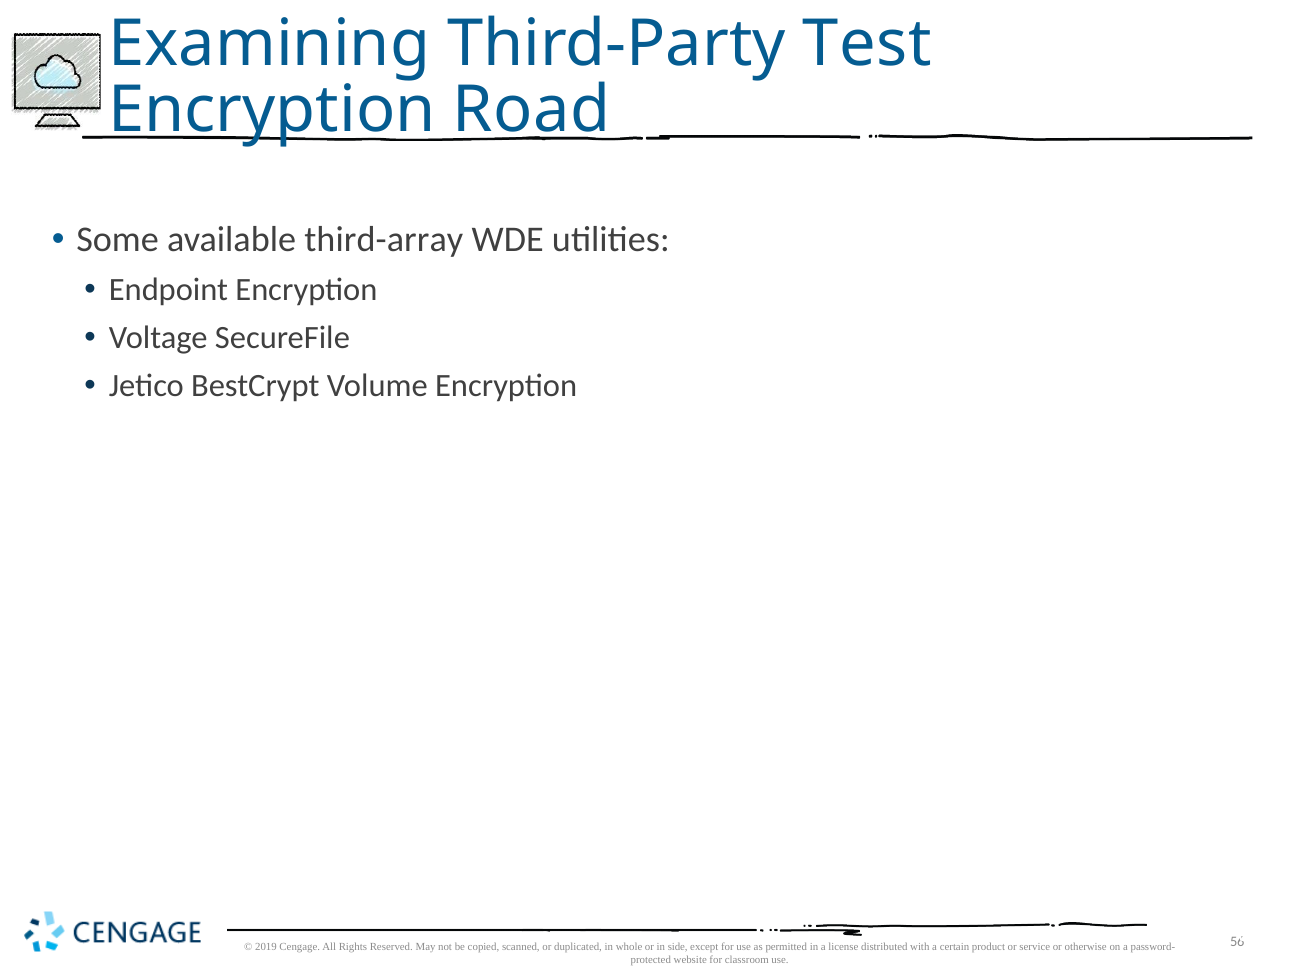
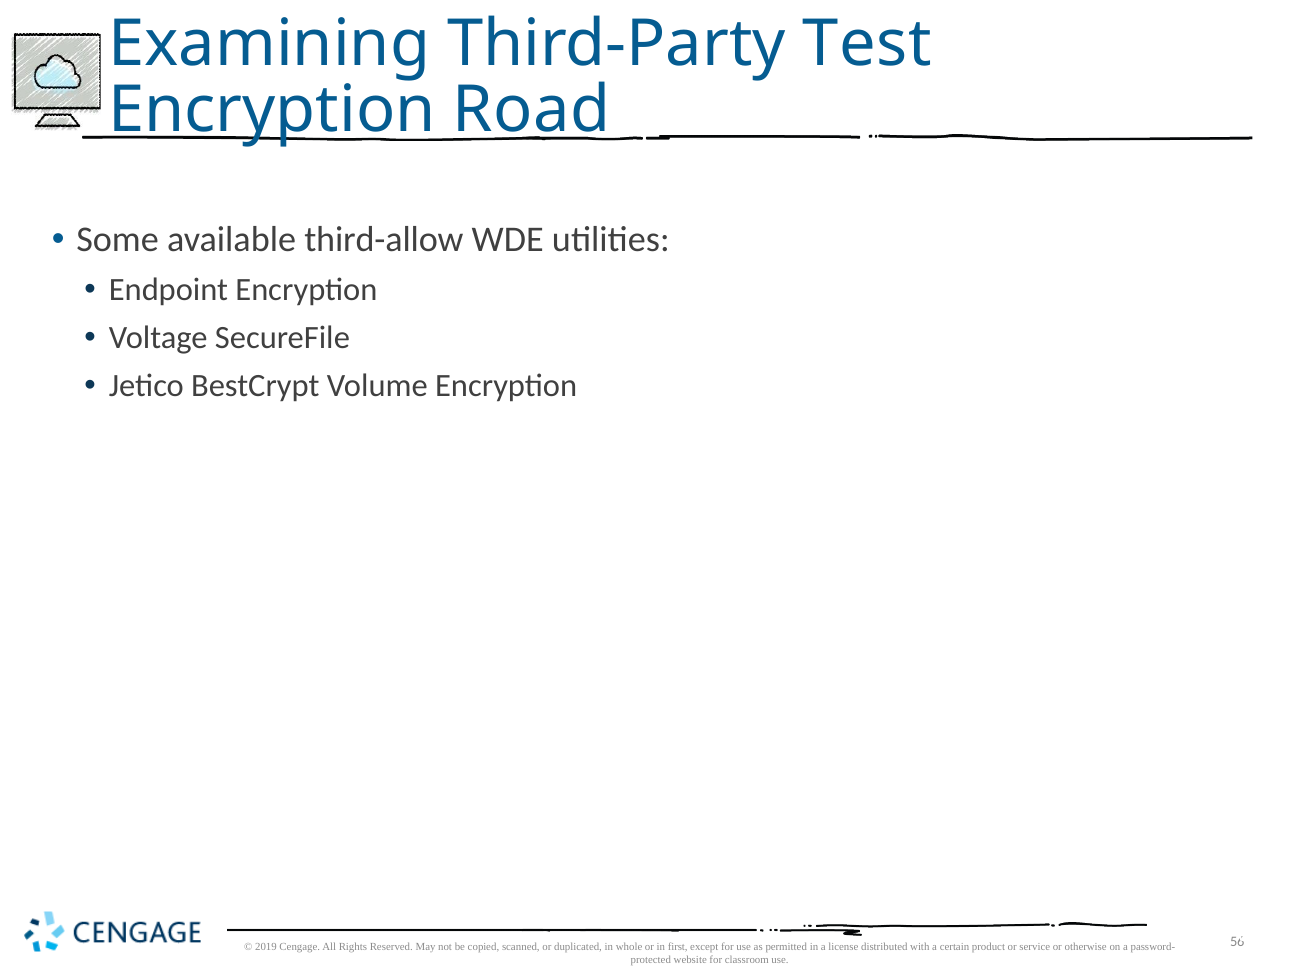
third-array: third-array -> third-allow
side: side -> first
